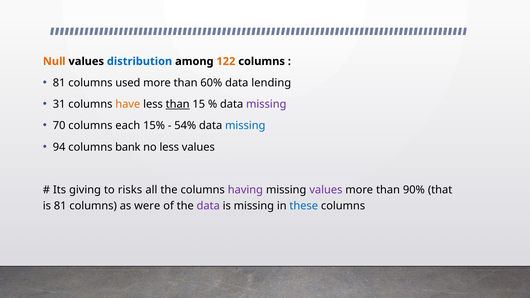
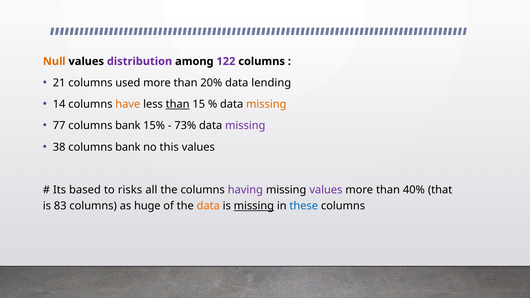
distribution colour: blue -> purple
122 colour: orange -> purple
81 at (59, 83): 81 -> 21
60%: 60% -> 20%
31: 31 -> 14
missing at (266, 104) colour: purple -> orange
70: 70 -> 77
each at (128, 126): each -> bank
54%: 54% -> 73%
missing at (245, 126) colour: blue -> purple
94: 94 -> 38
no less: less -> this
giving: giving -> based
90%: 90% -> 40%
is 81: 81 -> 83
were: were -> huge
data at (208, 206) colour: purple -> orange
missing at (254, 206) underline: none -> present
